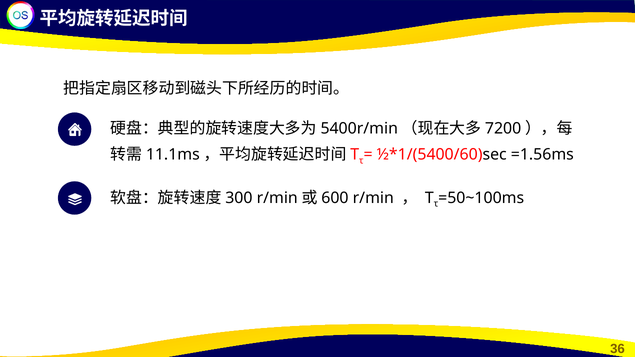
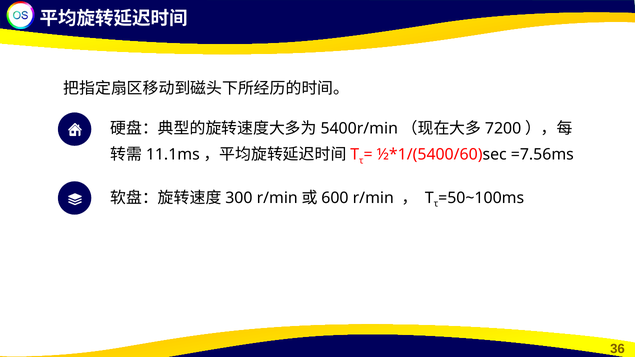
=1.56ms: =1.56ms -> =7.56ms
